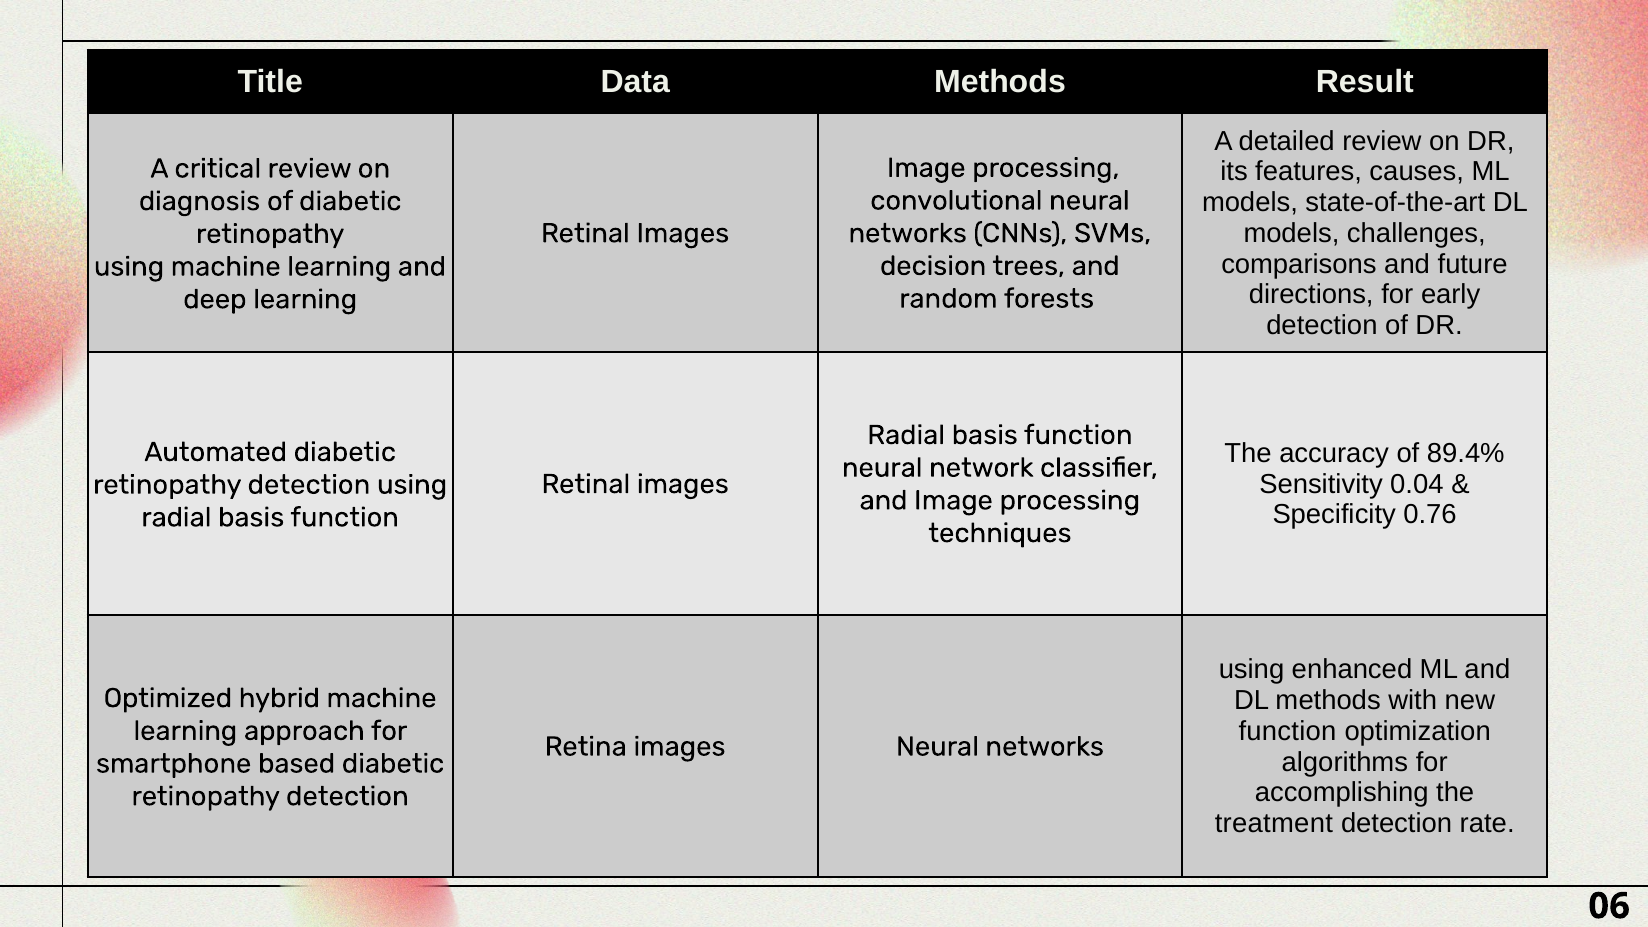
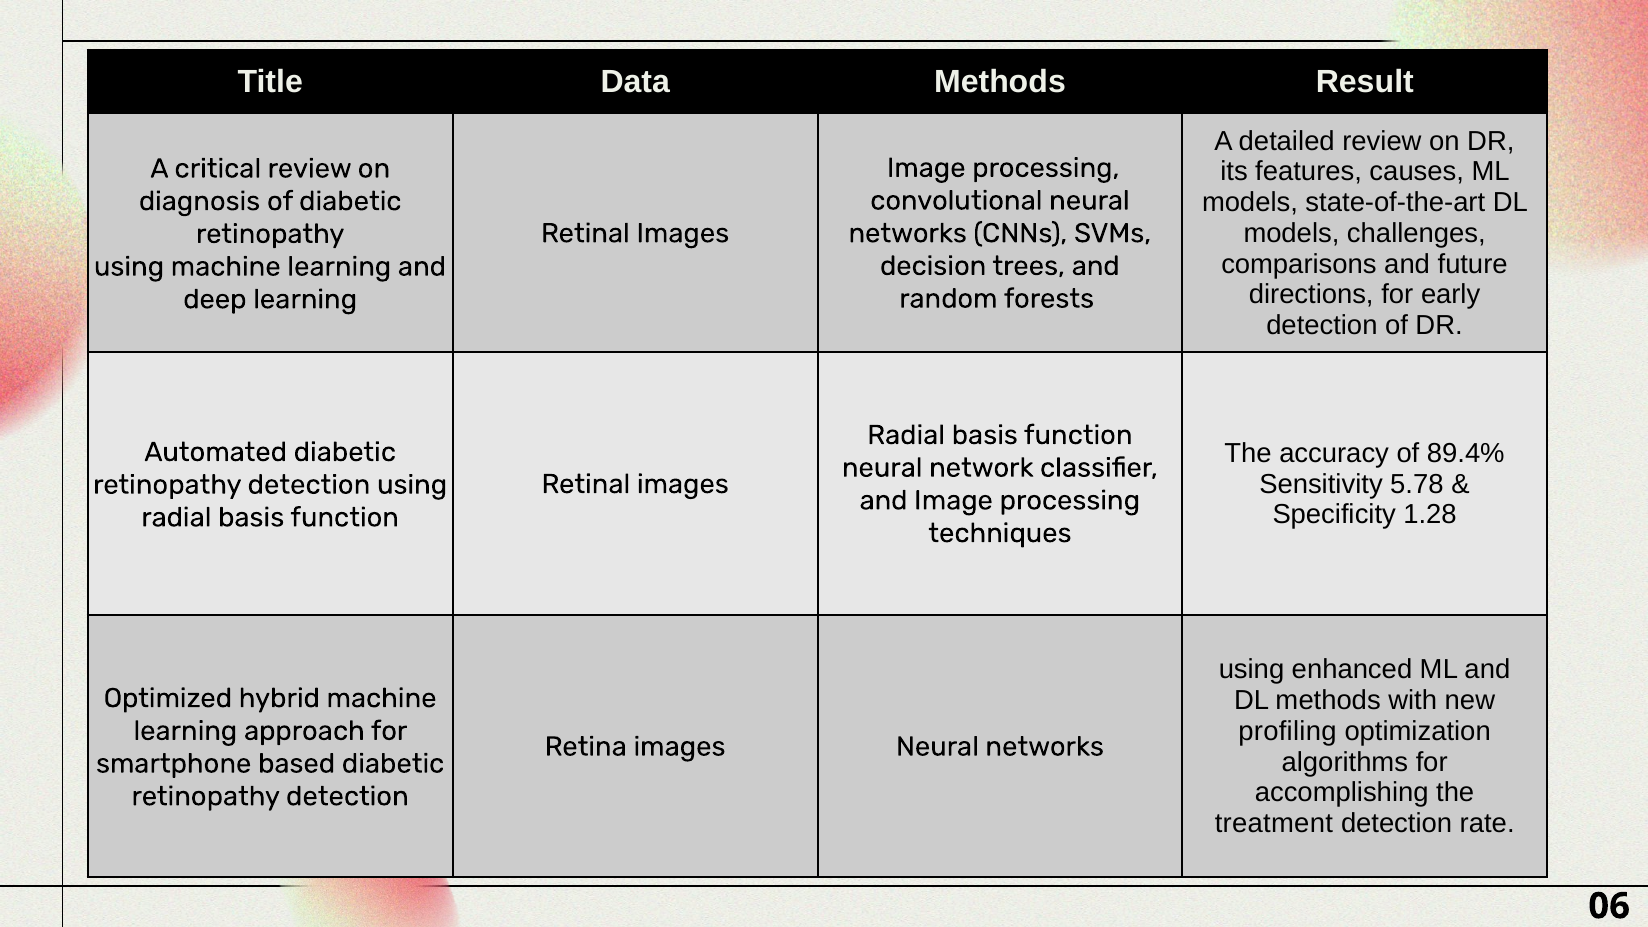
0.04: 0.04 -> 5.78
0.76: 0.76 -> 1.28
function at (1287, 731): function -> profiling
